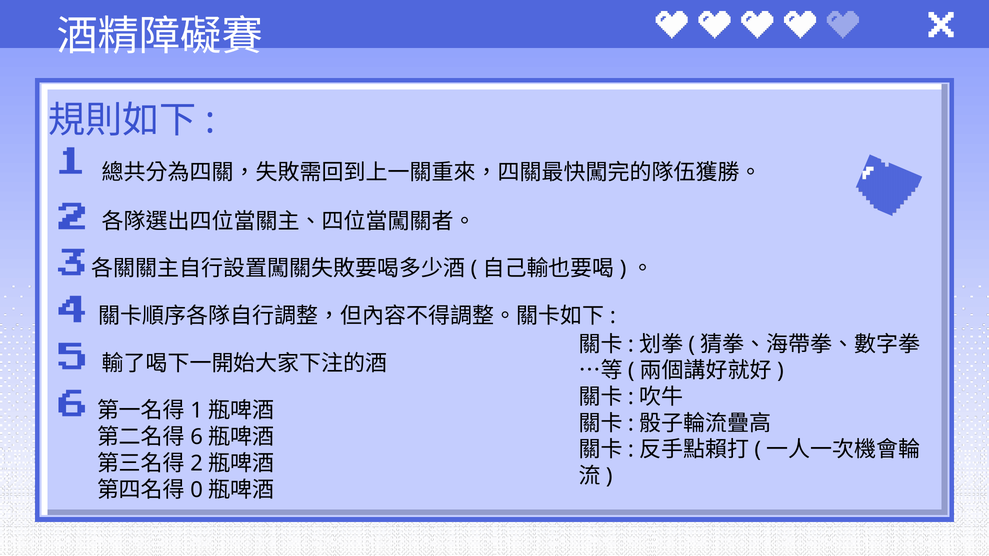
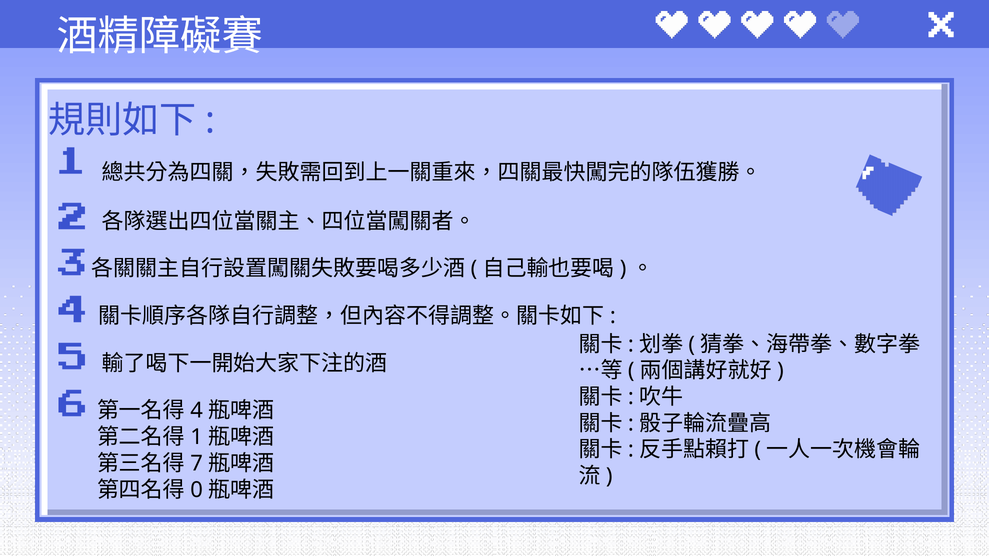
1 at (197, 411): 1 -> 4
6 at (197, 437): 6 -> 1
2 at (197, 464): 2 -> 7
